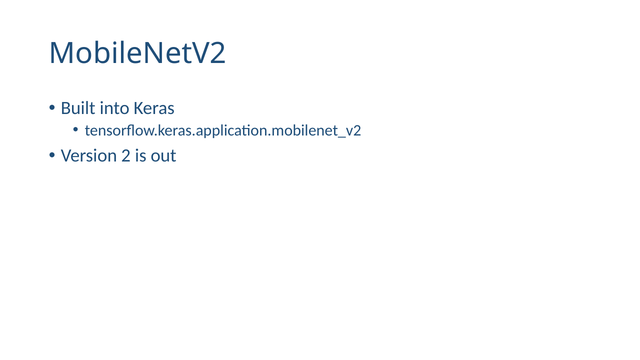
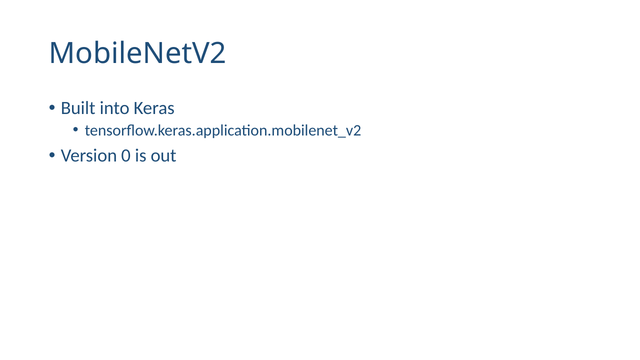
2: 2 -> 0
